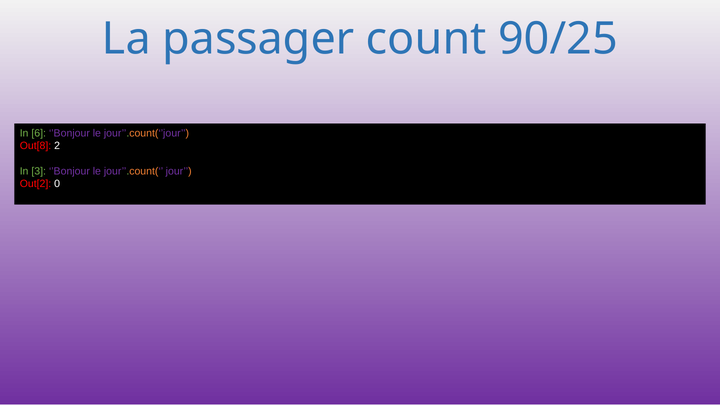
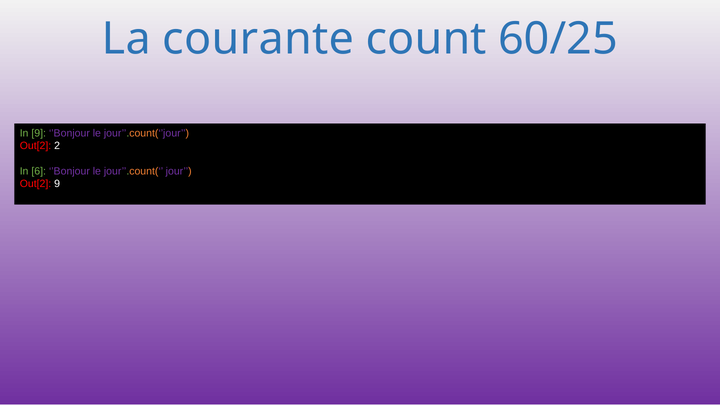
passager: passager -> courante
90/25: 90/25 -> 60/25
In 6: 6 -> 9
Out[8 at (35, 146): Out[8 -> Out[2
3: 3 -> 6
Out[2 0: 0 -> 9
